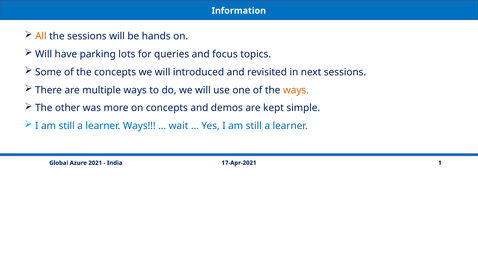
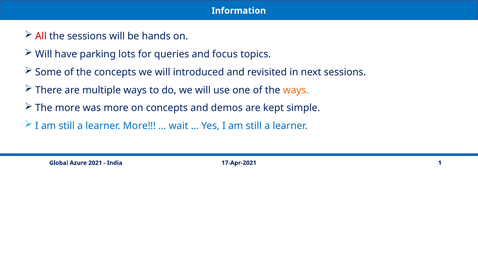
All colour: orange -> red
The other: other -> more
learner Ways: Ways -> More
